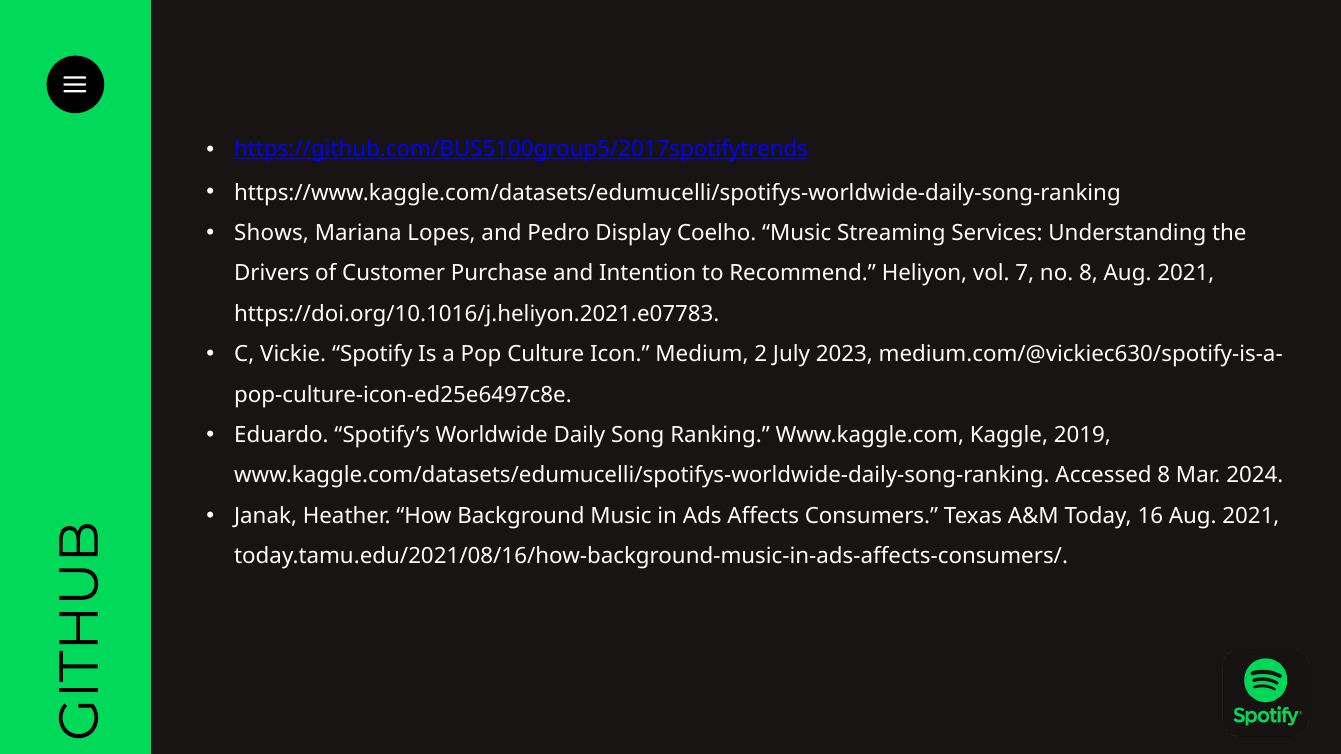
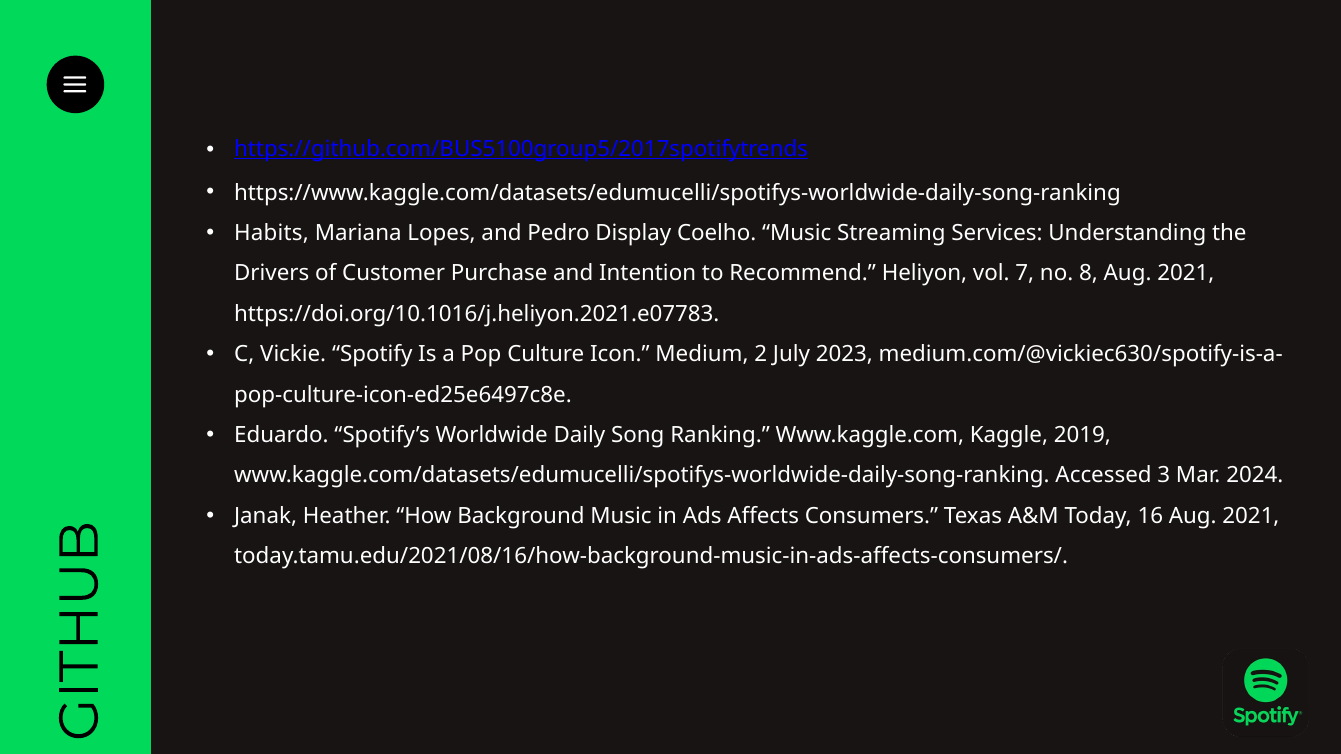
Shows: Shows -> Habits
Accessed 8: 8 -> 3
